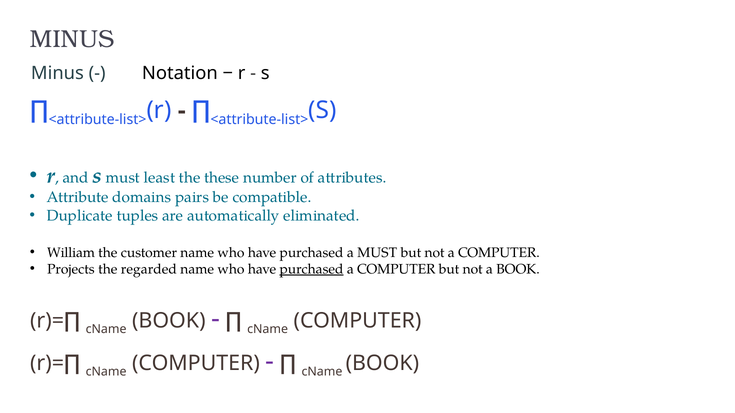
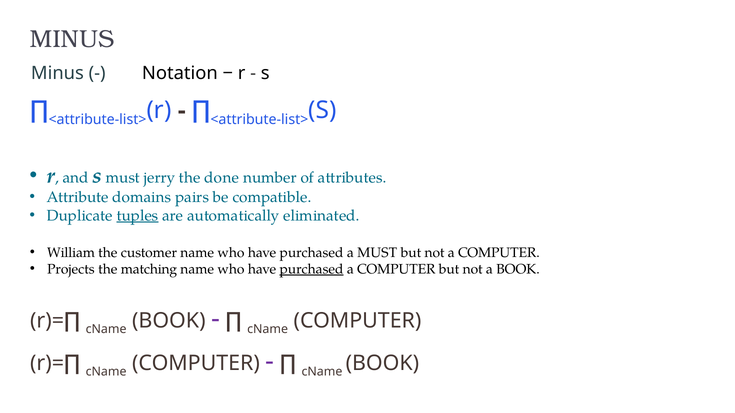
least: least -> jerry
these: these -> done
tuples underline: none -> present
regarded: regarded -> matching
